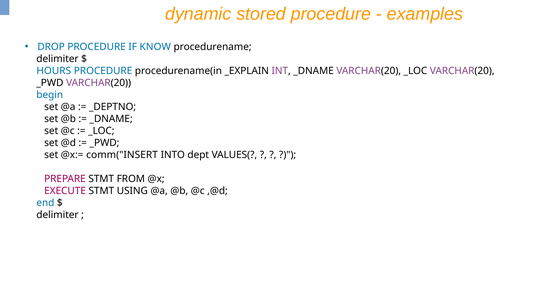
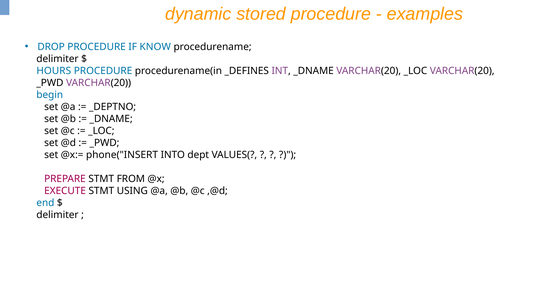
_EXPLAIN: _EXPLAIN -> _DEFINES
comm("INSERT: comm("INSERT -> phone("INSERT
